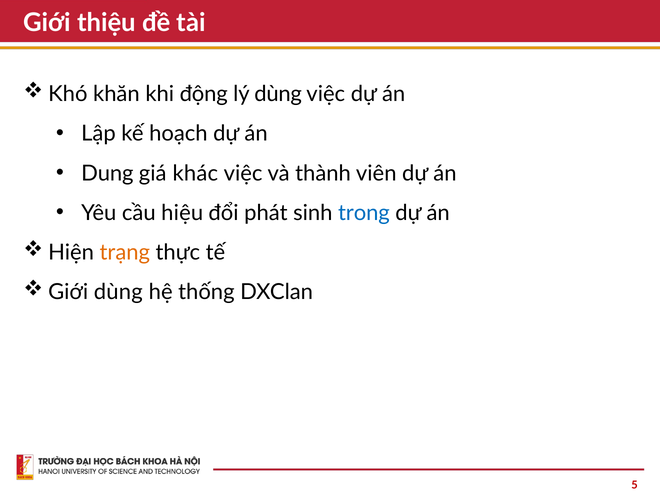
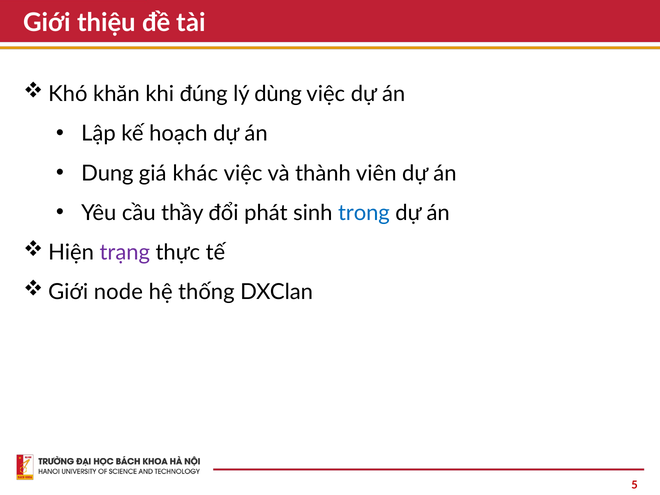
động: động -> đúng
hiệu: hiệu -> thầy
trạng colour: orange -> purple
Giới dùng: dùng -> node
